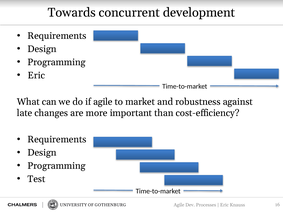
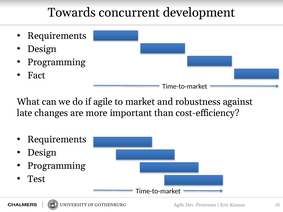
Eric at (36, 75): Eric -> Fact
